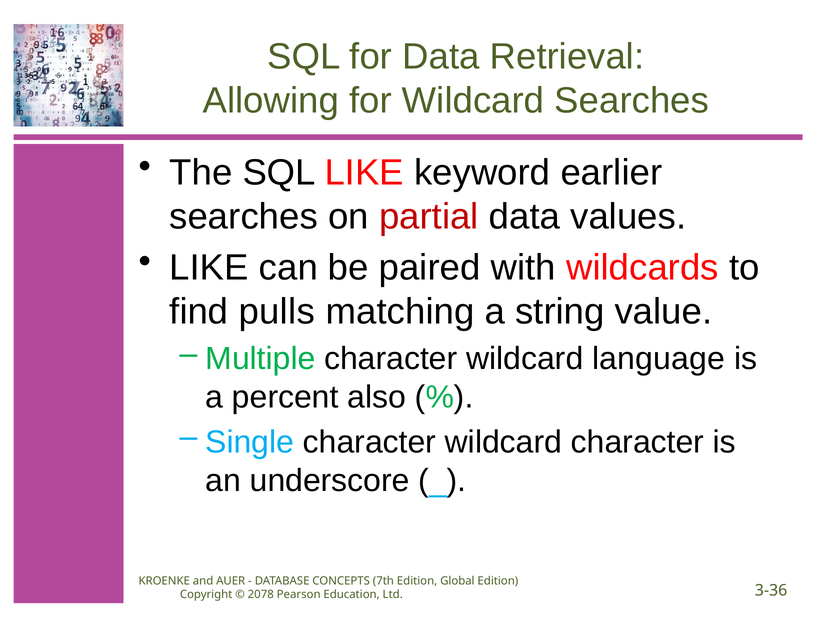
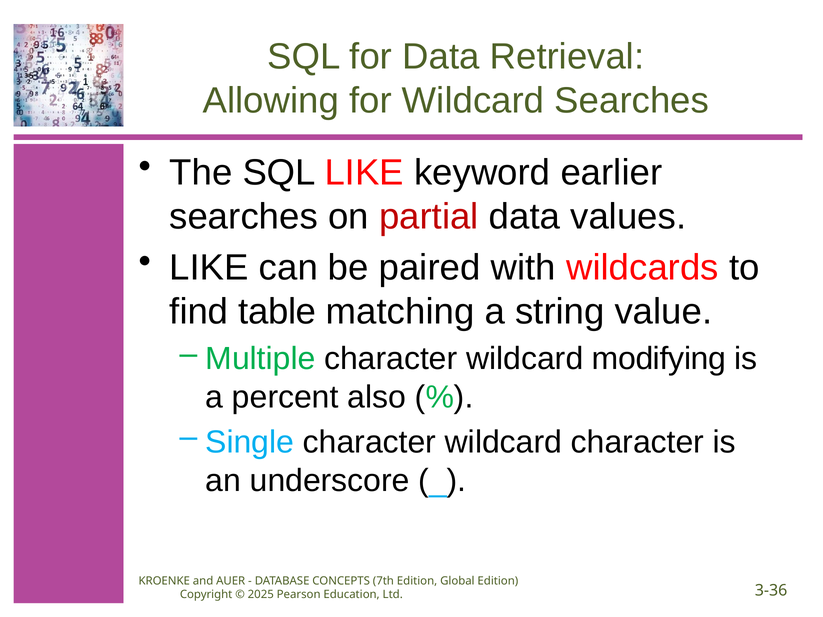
pulls: pulls -> table
language: language -> modifying
2078: 2078 -> 2025
